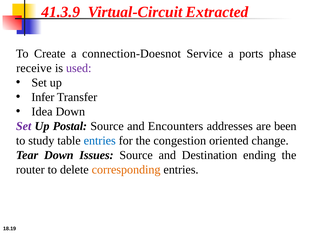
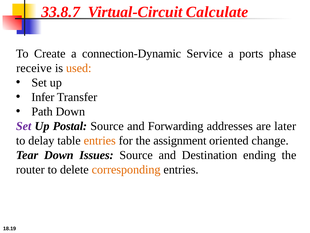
41.3.9: 41.3.9 -> 33.8.7
Extracted: Extracted -> Calculate
connection-Doesnot: connection-Doesnot -> connection-Dynamic
used colour: purple -> orange
Idea: Idea -> Path
Encounters: Encounters -> Forwarding
been: been -> later
study: study -> delay
entries at (100, 140) colour: blue -> orange
congestion: congestion -> assignment
